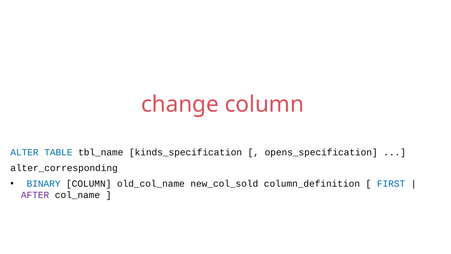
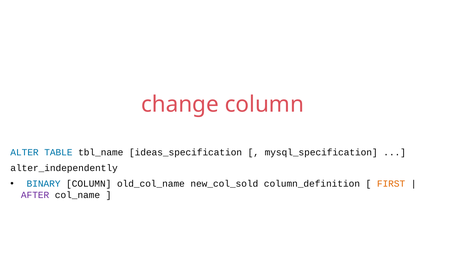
kinds_specification: kinds_specification -> ideas_specification
opens_specification: opens_specification -> mysql_specification
alter_corresponding: alter_corresponding -> alter_independently
FIRST colour: blue -> orange
